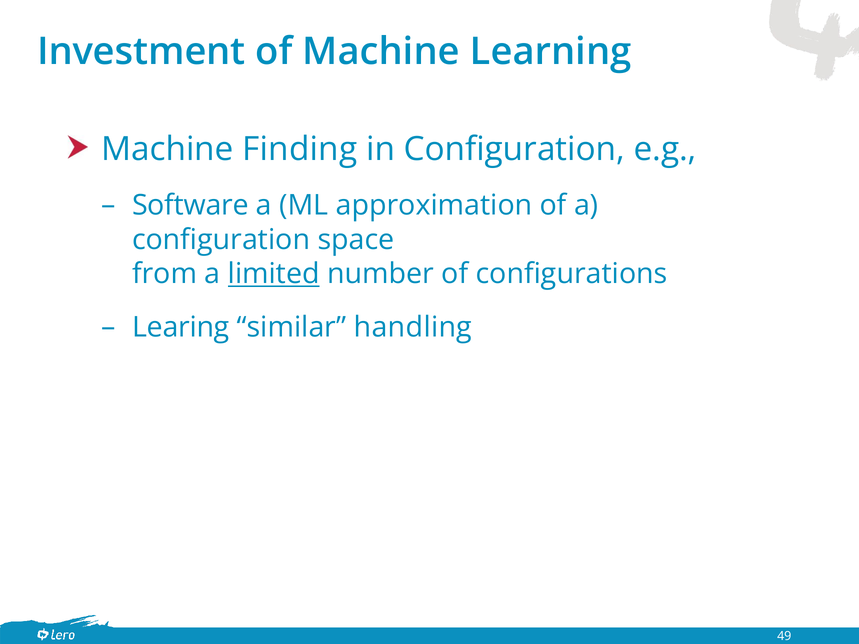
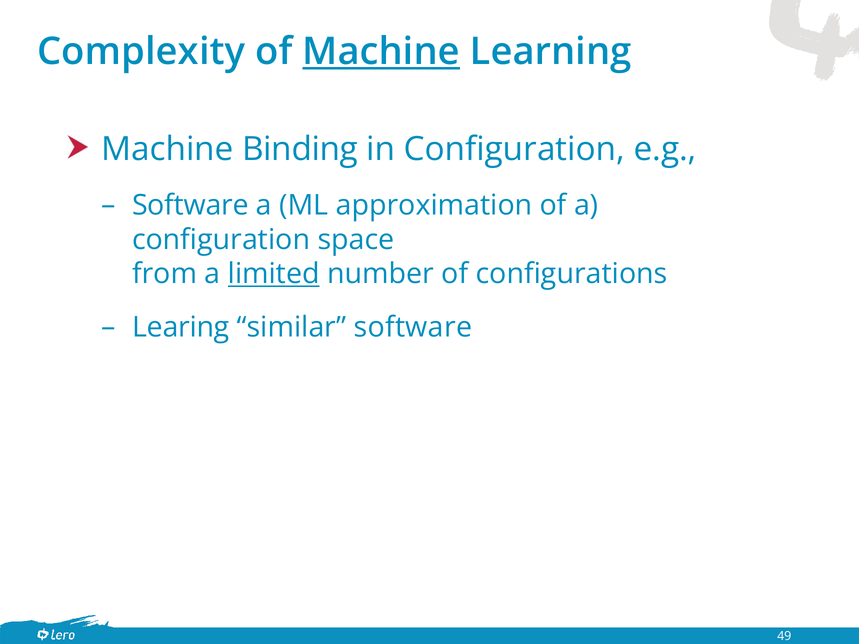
Investment: Investment -> Complexity
Machine at (381, 52) underline: none -> present
Finding: Finding -> Binding
similar handling: handling -> software
